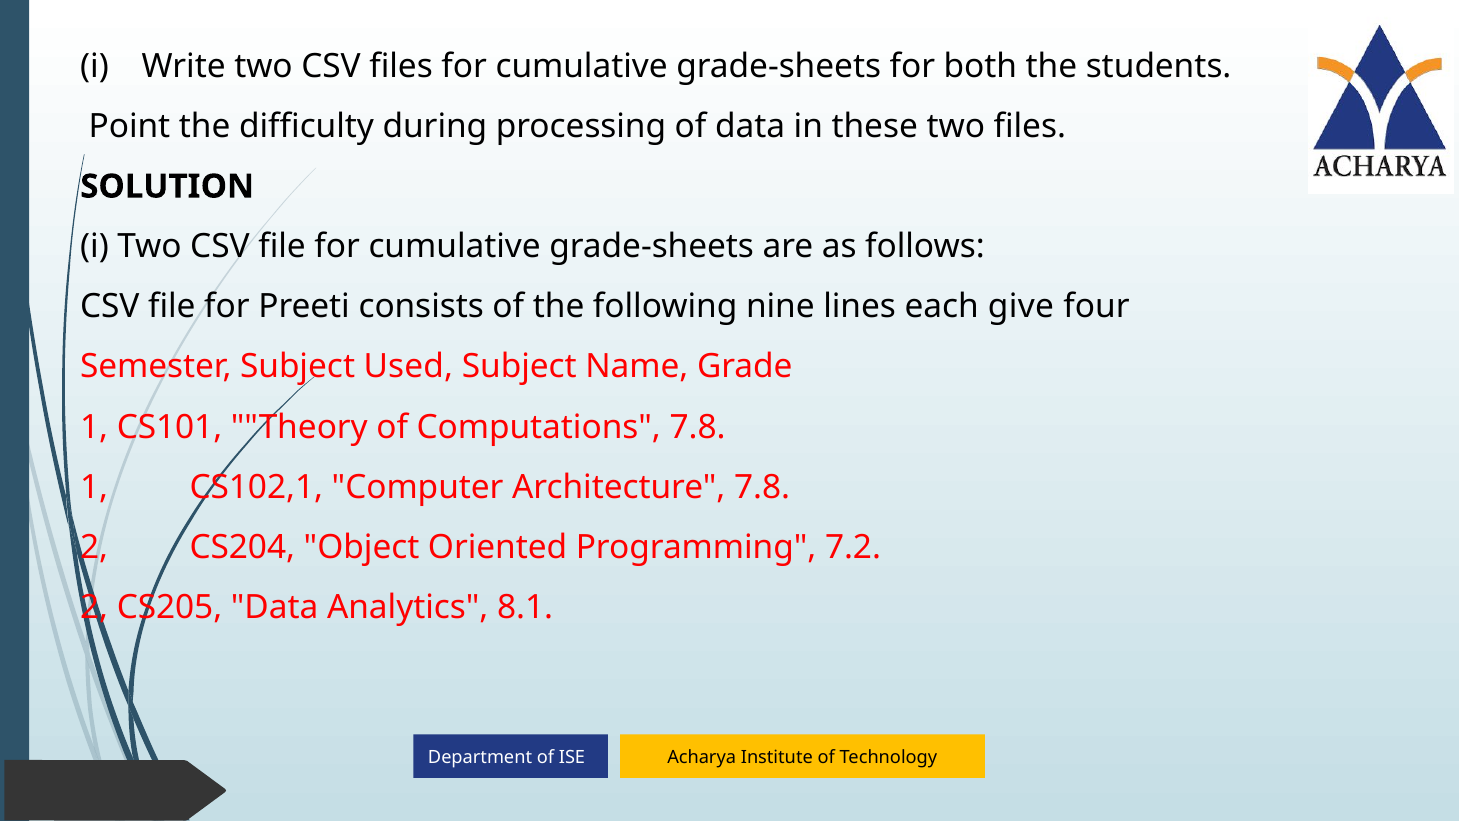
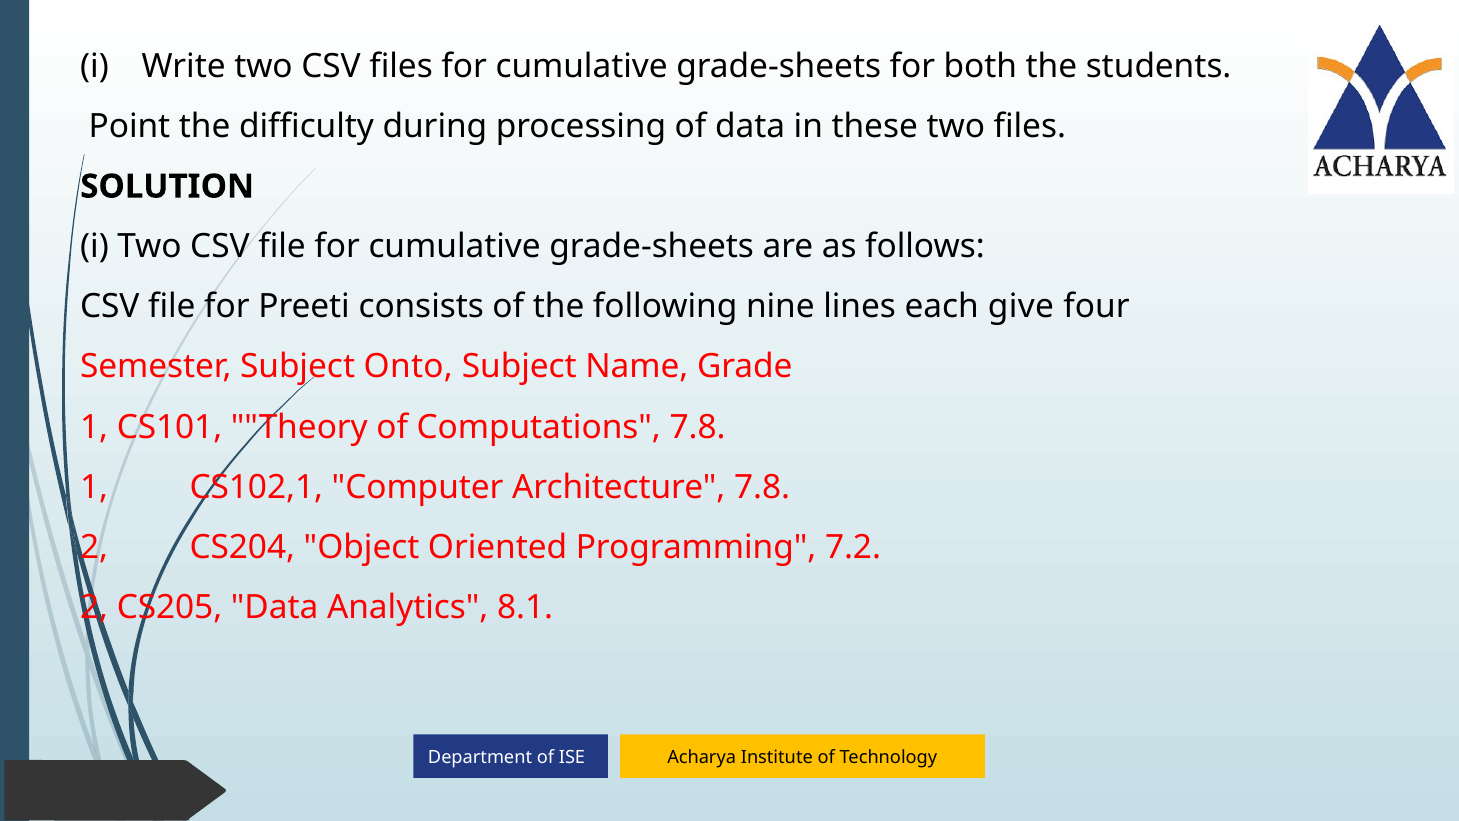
Used: Used -> Onto
